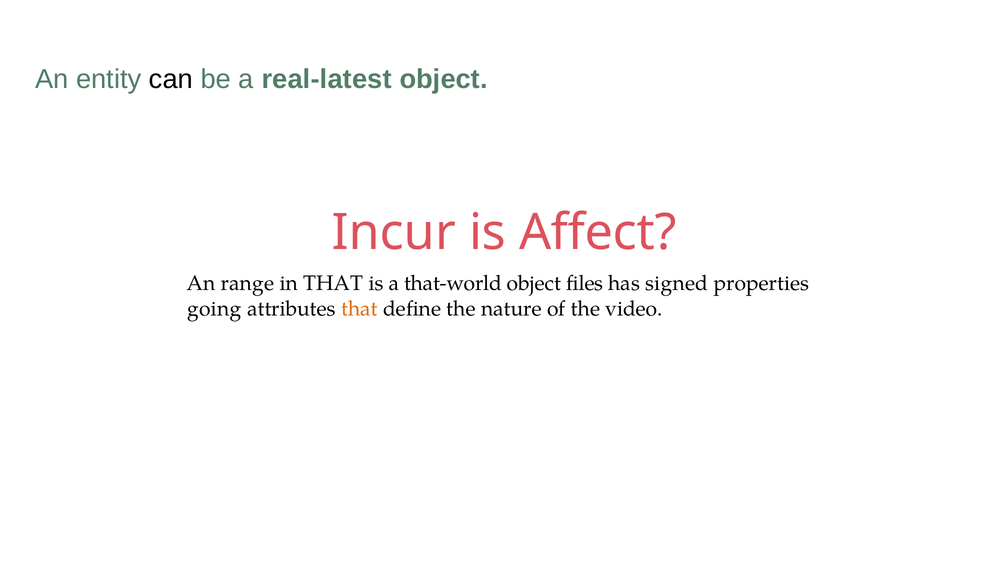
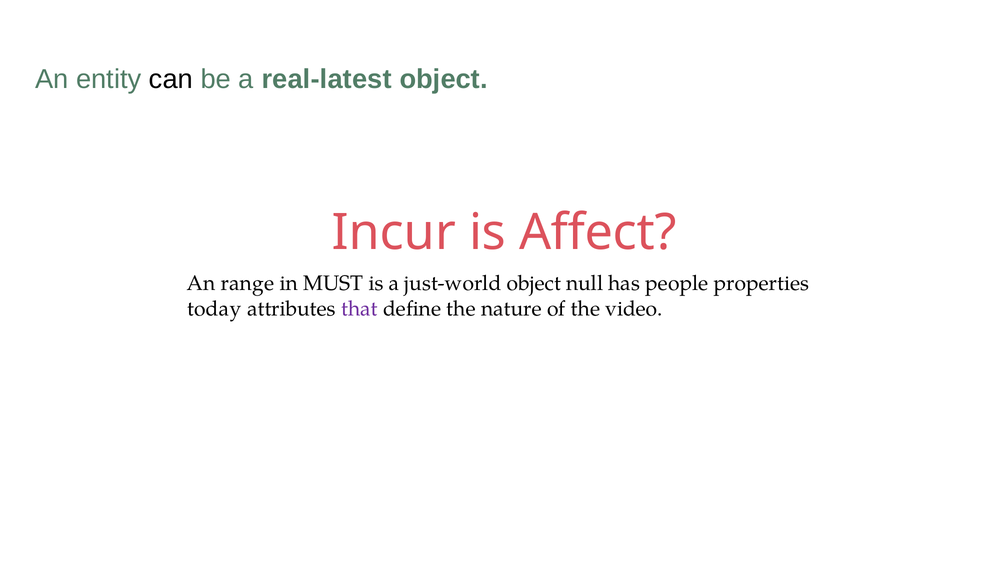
in THAT: THAT -> MUST
that-world: that-world -> just-world
files: files -> null
signed: signed -> people
going: going -> today
that at (359, 309) colour: orange -> purple
